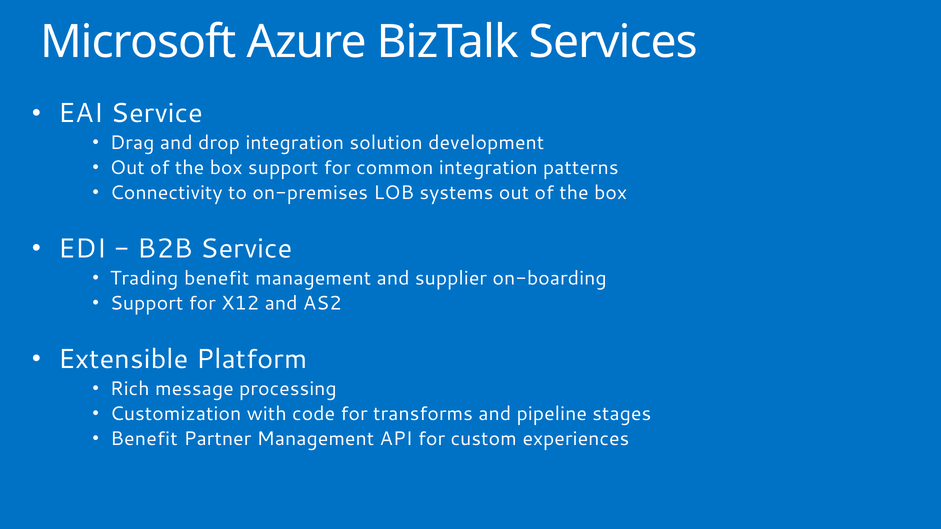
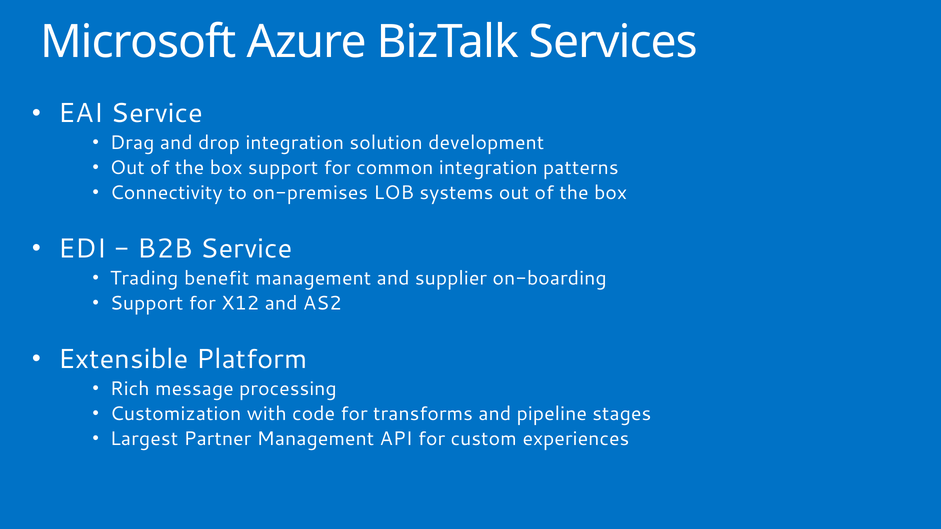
Benefit at (144, 439): Benefit -> Largest
